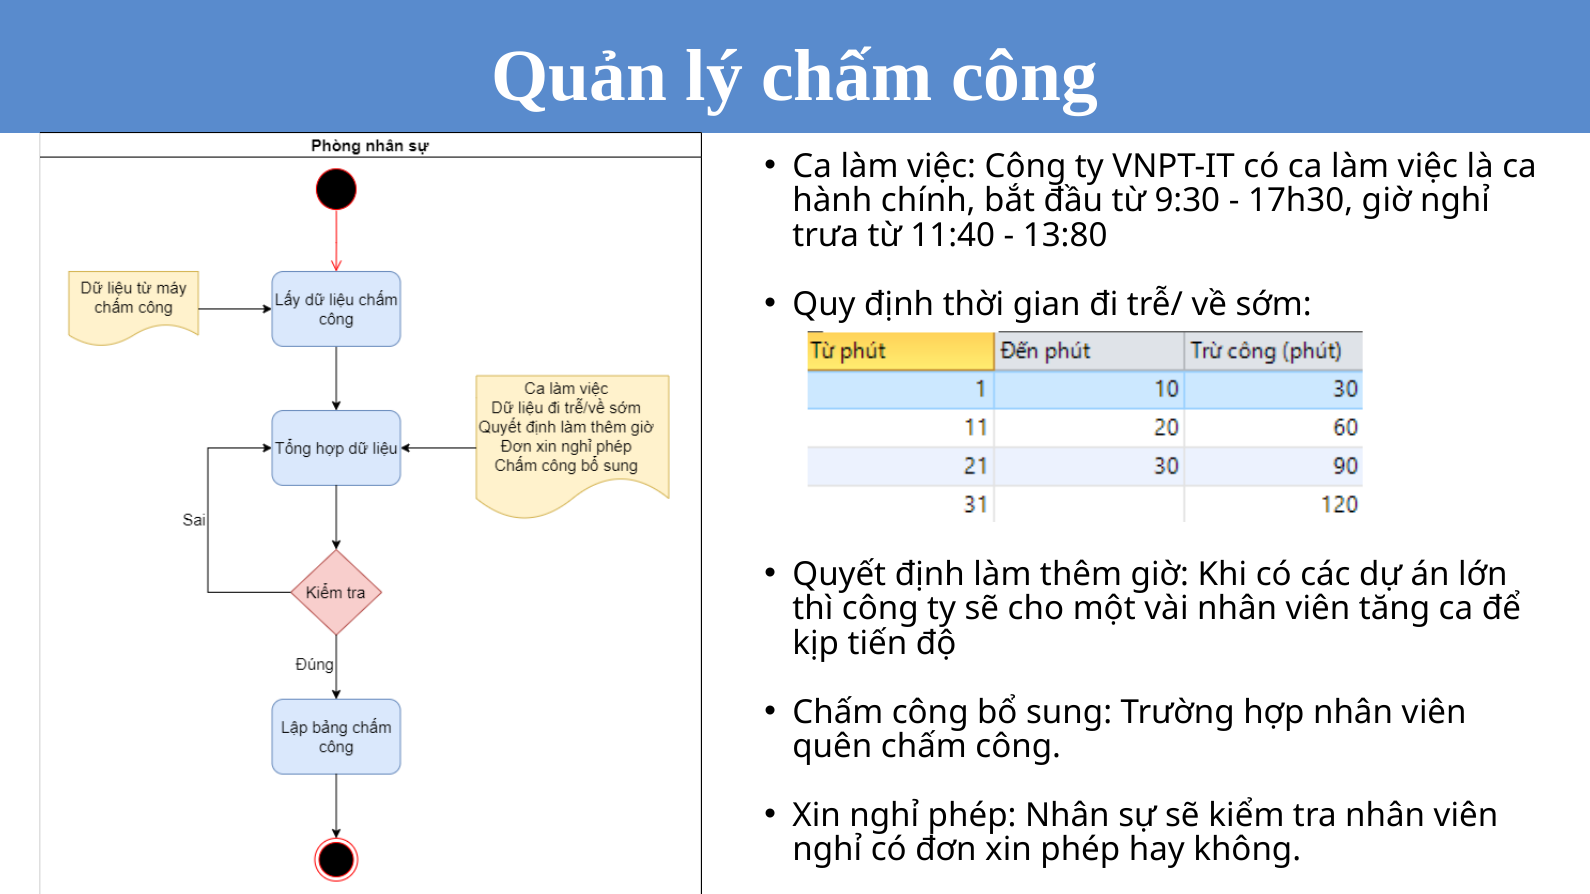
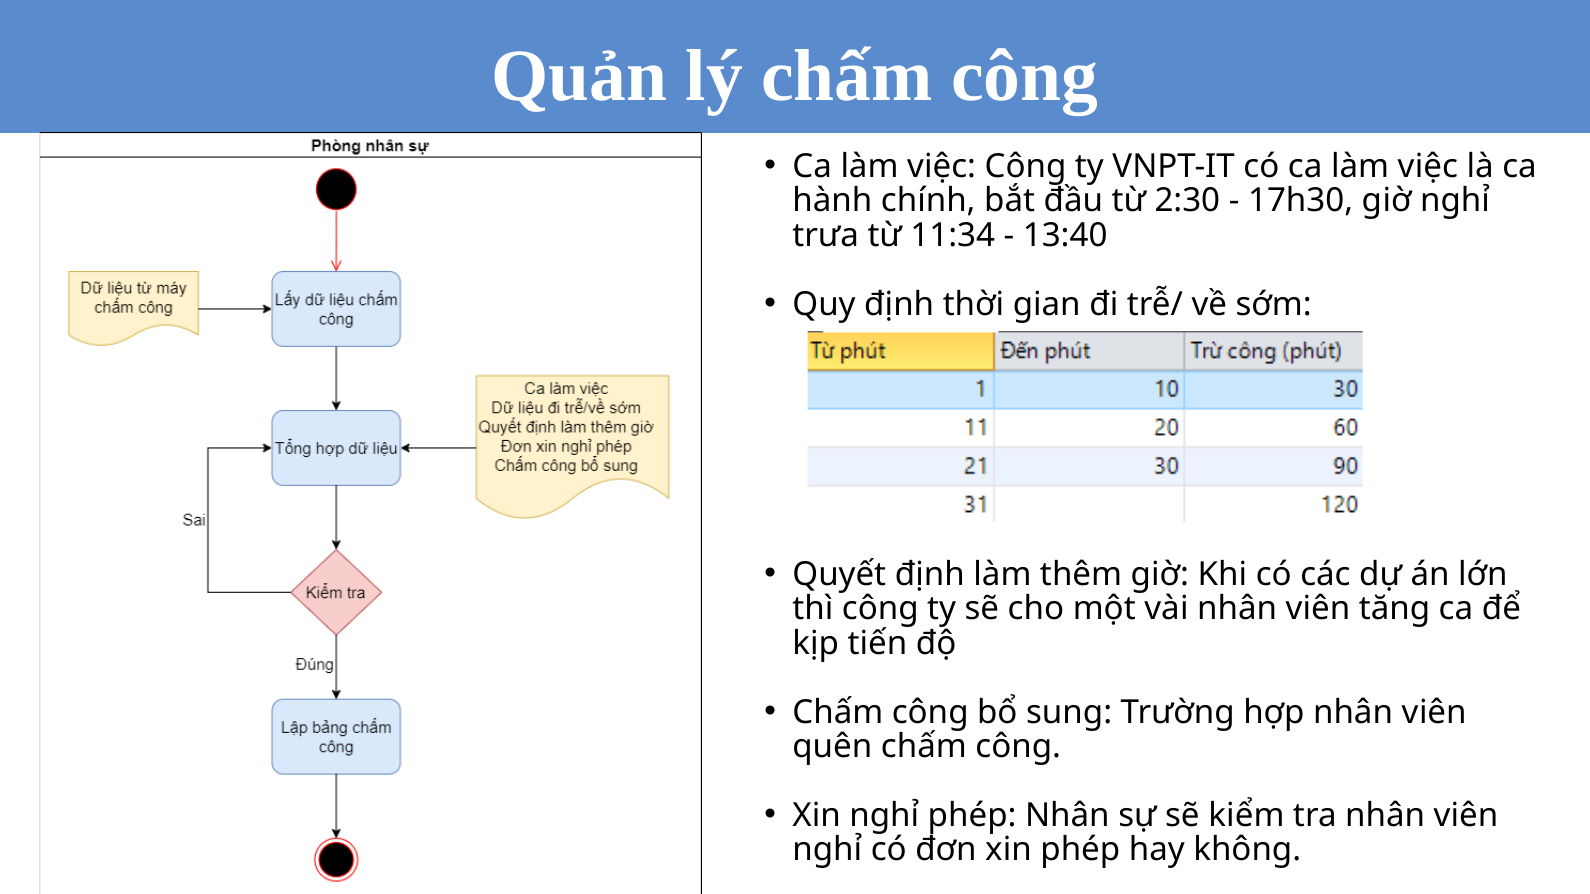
9:30: 9:30 -> 2:30
11:40: 11:40 -> 11:34
13:80: 13:80 -> 13:40
